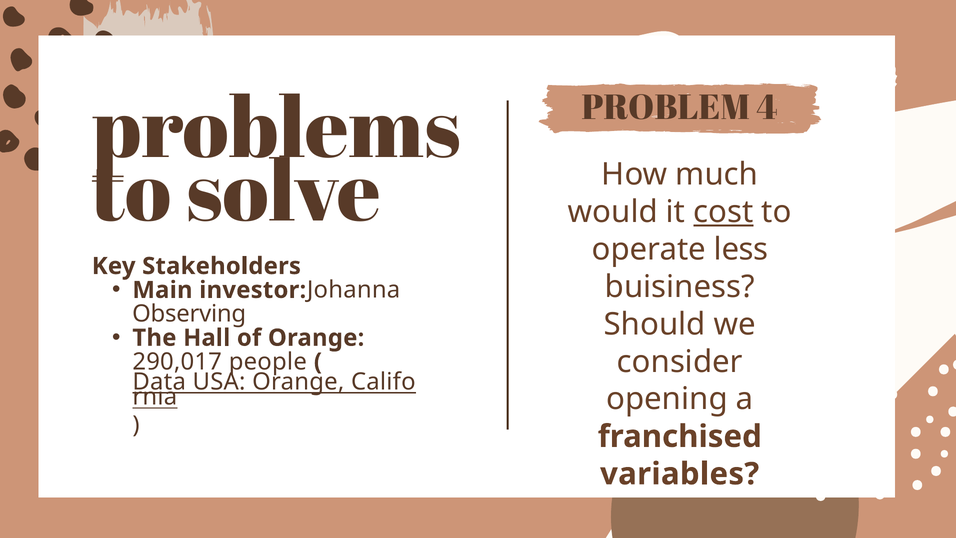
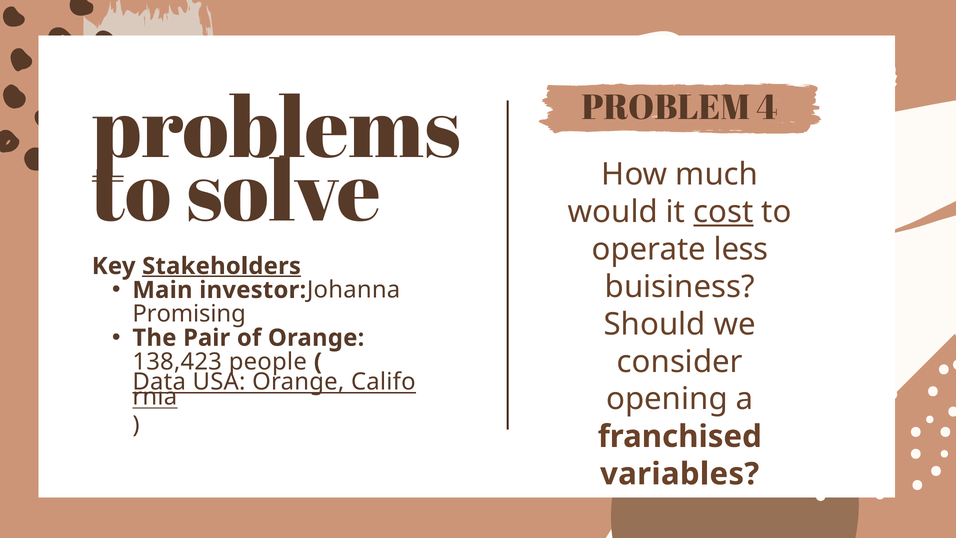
Stakeholders underline: none -> present
Observing: Observing -> Promising
Hall: Hall -> Pair
290,017: 290,017 -> 138,423
